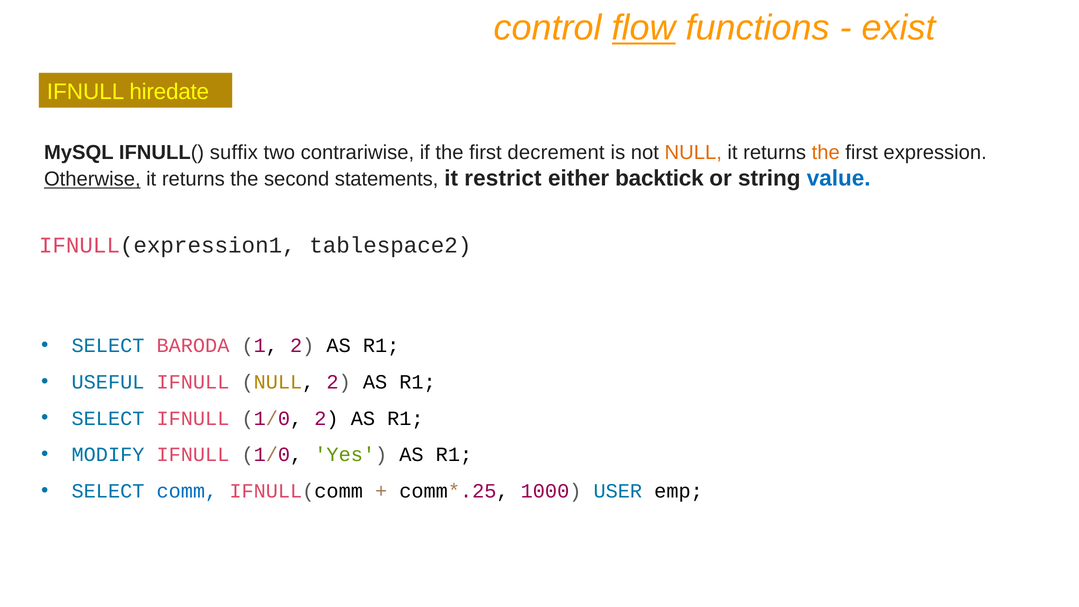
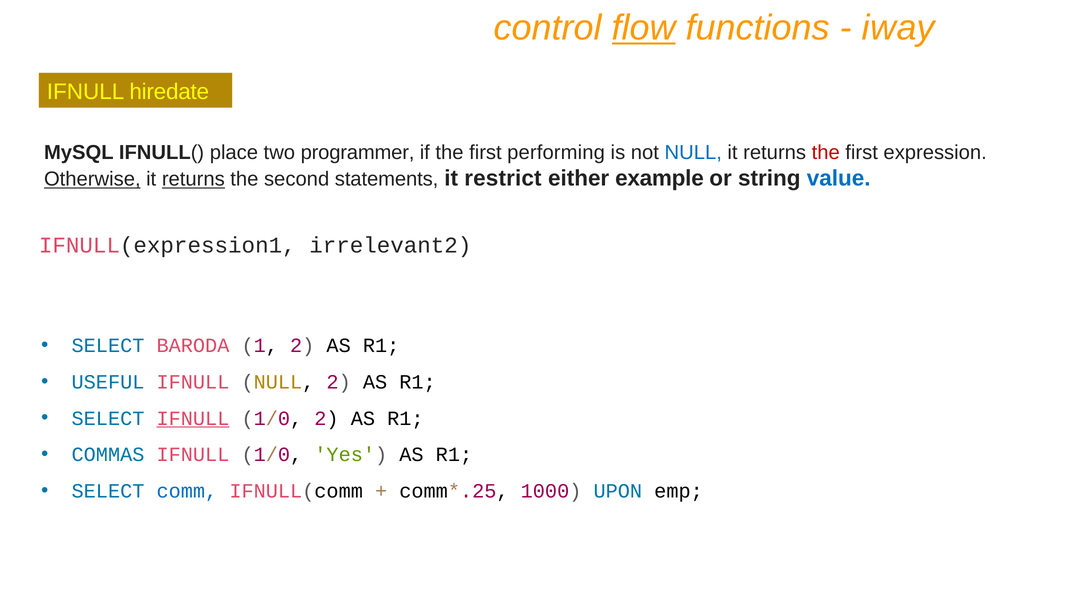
exist: exist -> iway
suffix: suffix -> place
contrariwise: contrariwise -> programmer
decrement: decrement -> performing
NULL at (693, 153) colour: orange -> blue
the at (826, 153) colour: orange -> red
returns at (193, 179) underline: none -> present
backtick: backtick -> example
tablespace2: tablespace2 -> irrelevant2
IFNULL at (193, 418) underline: none -> present
MODIFY: MODIFY -> COMMAS
USER: USER -> UPON
